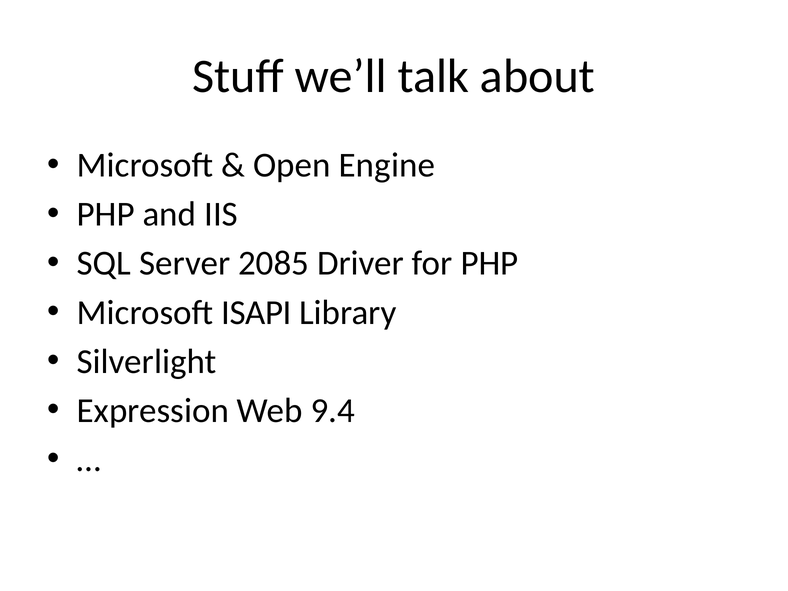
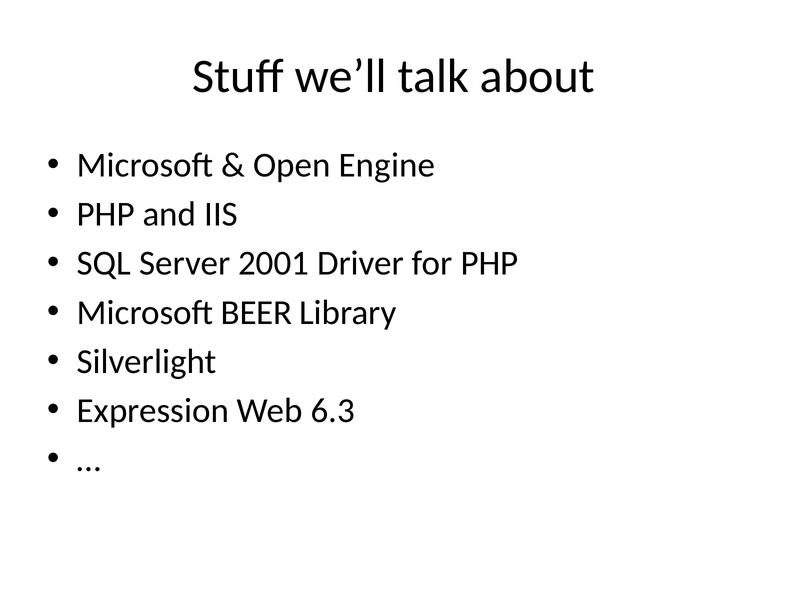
2085: 2085 -> 2001
ISAPI: ISAPI -> BEER
9.4: 9.4 -> 6.3
